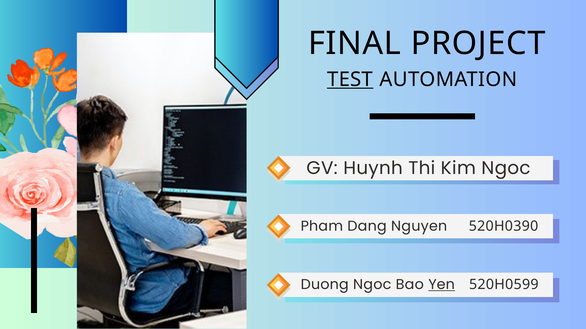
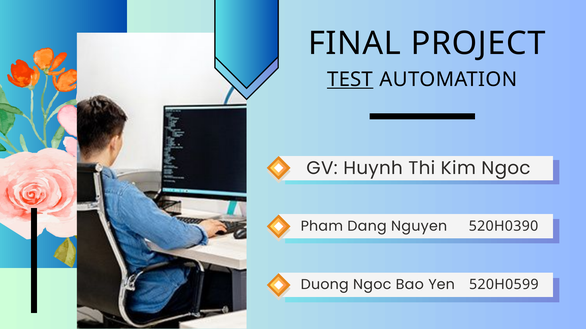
Yen underline: present -> none
